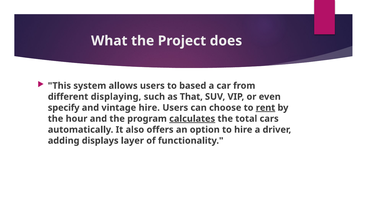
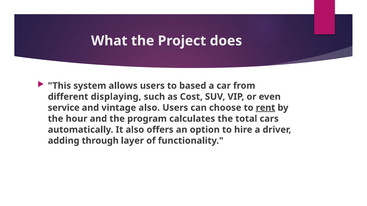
That: That -> Cost
specify: specify -> service
vintage hire: hire -> also
calculates underline: present -> none
displays: displays -> through
